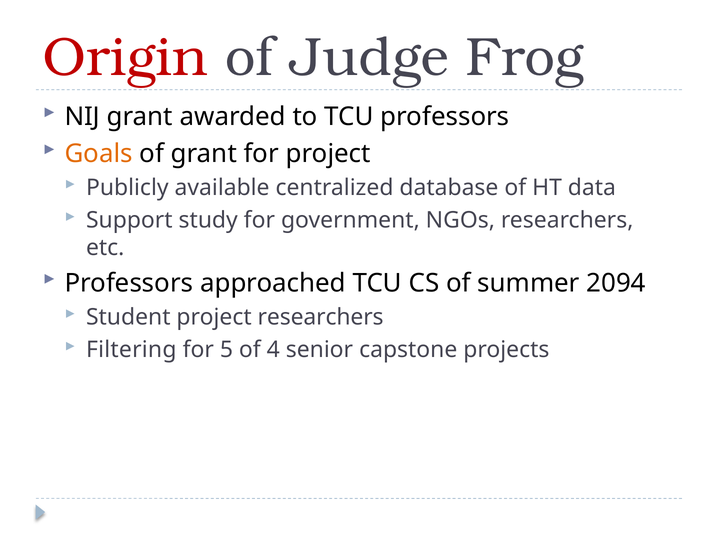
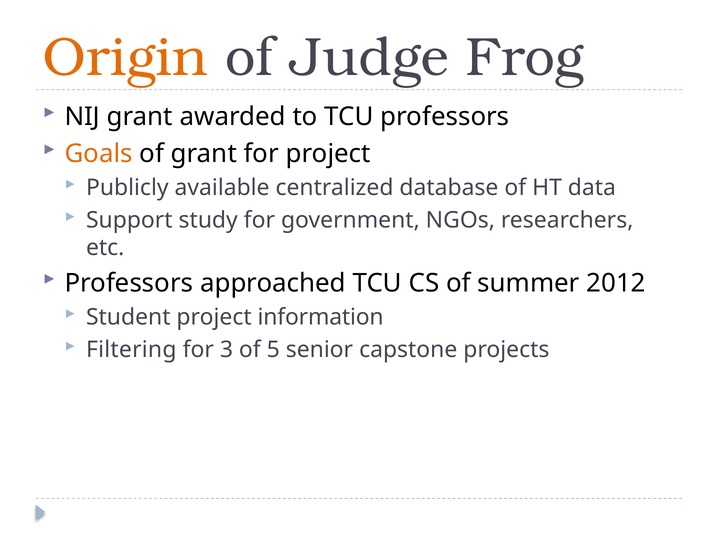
Origin colour: red -> orange
2094: 2094 -> 2012
project researchers: researchers -> information
5: 5 -> 3
4: 4 -> 5
